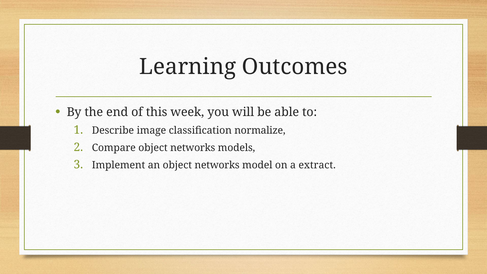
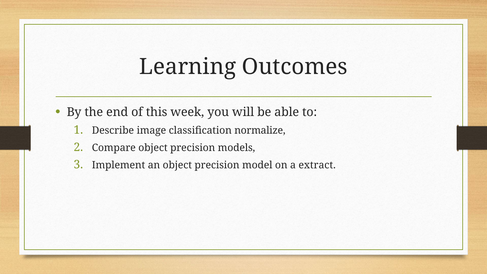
Compare object networks: networks -> precision
an object networks: networks -> precision
